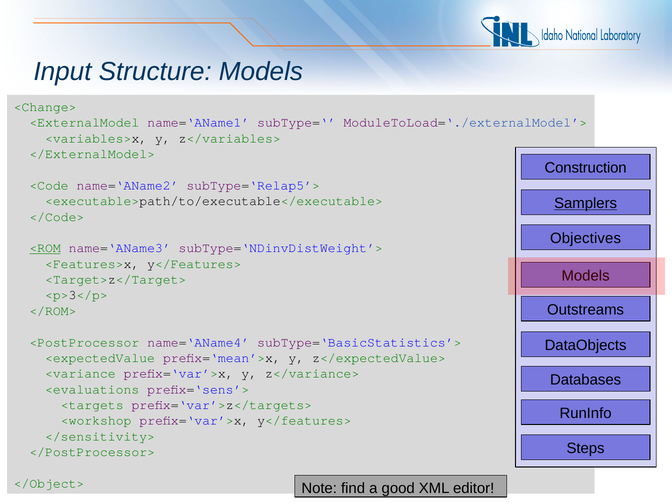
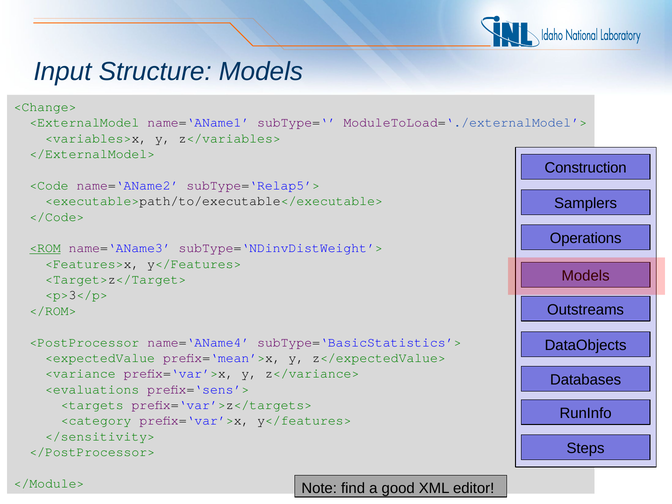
Samplers underline: present -> none
Objectives: Objectives -> Operations
<workshop: <workshop -> <category
</Object>: </Object> -> </Module>
